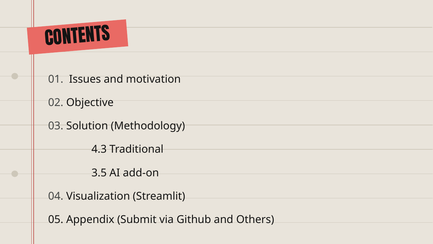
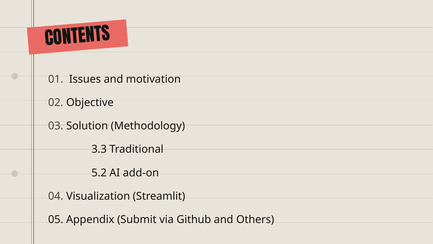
4.3: 4.3 -> 3.3
3.5: 3.5 -> 5.2
